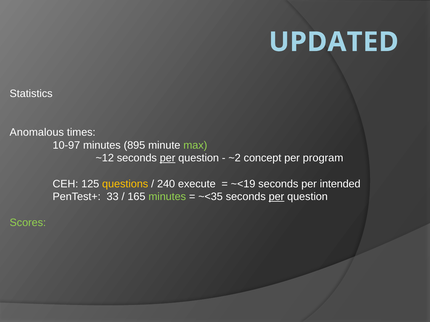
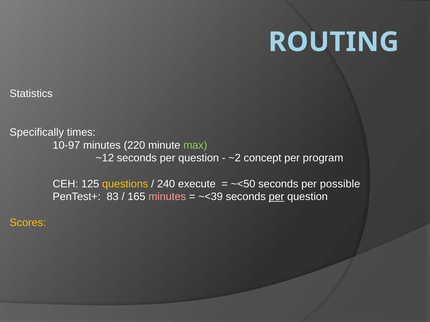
UPDATED: UPDATED -> ROUTING
Anomalous: Anomalous -> Specifically
895: 895 -> 220
per at (168, 158) underline: present -> none
~<19: ~<19 -> ~<50
intended: intended -> possible
33: 33 -> 83
minutes at (167, 197) colour: light green -> pink
~<35: ~<35 -> ~<39
Scores colour: light green -> yellow
